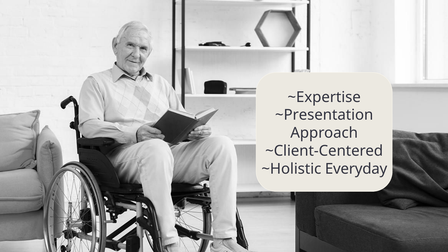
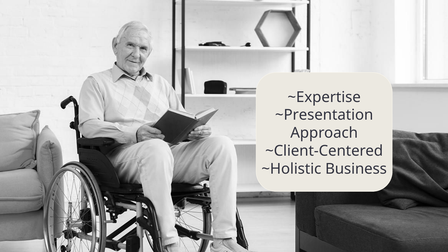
Everyday: Everyday -> Business
